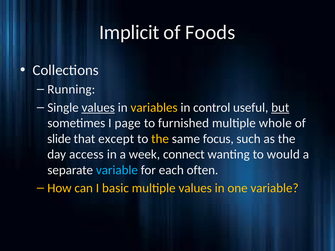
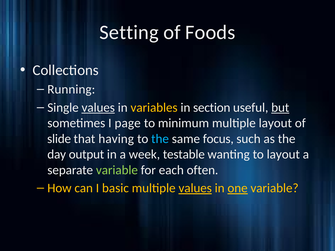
Implicit: Implicit -> Setting
control: control -> section
furnished: furnished -> minimum
multiple whole: whole -> layout
except: except -> having
the at (160, 139) colour: yellow -> light blue
access: access -> output
connect: connect -> testable
to would: would -> layout
variable at (117, 170) colour: light blue -> light green
values at (195, 188) underline: none -> present
one underline: none -> present
